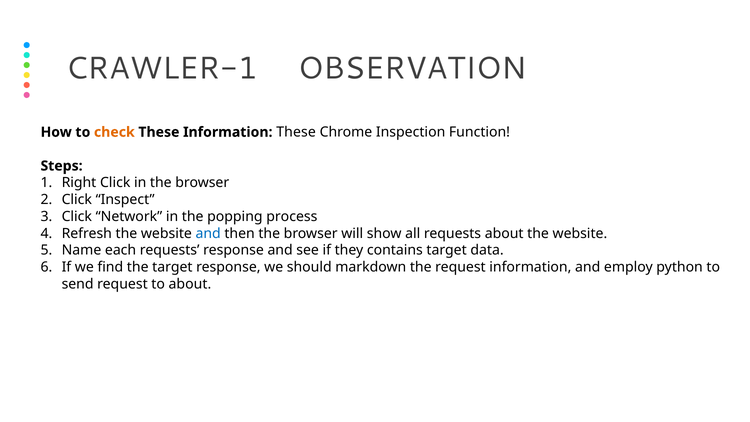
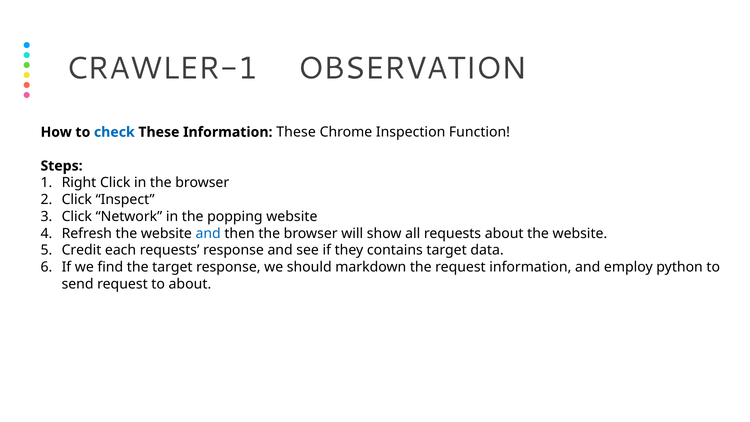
check colour: orange -> blue
popping process: process -> website
Name: Name -> Credit
